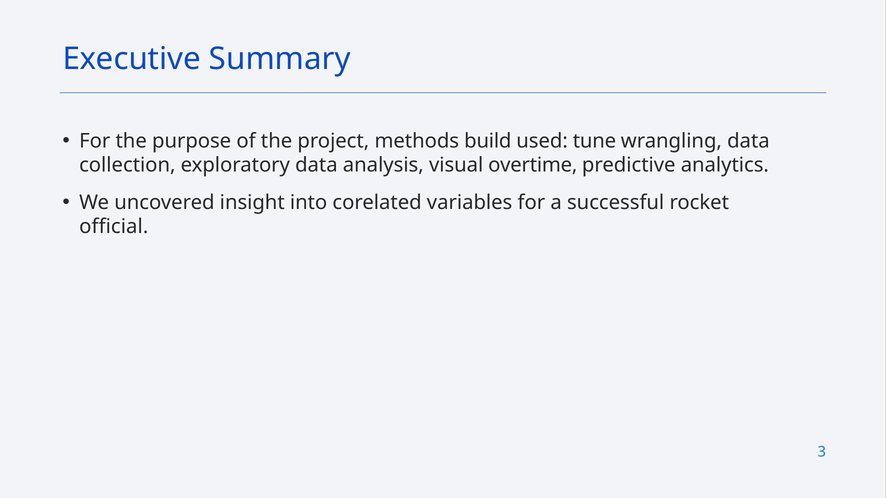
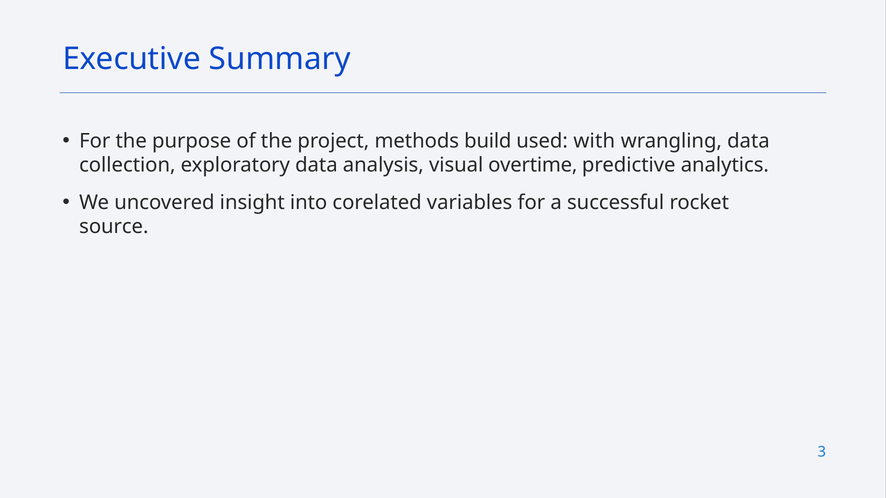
tune: tune -> with
official: official -> source
